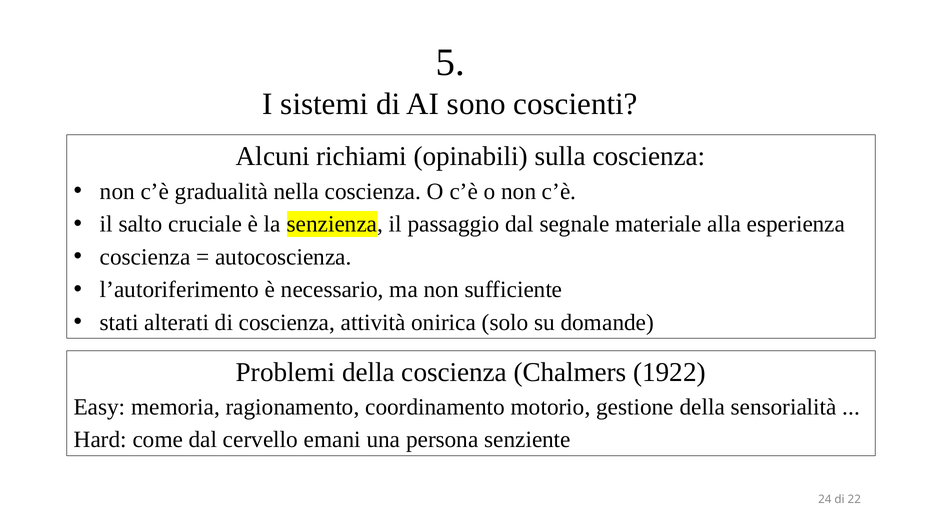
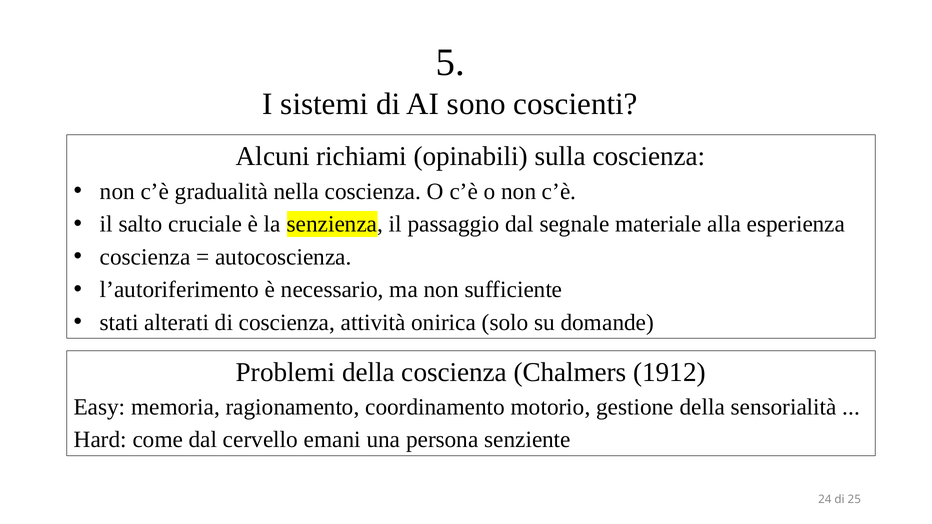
1922: 1922 -> 1912
22: 22 -> 25
